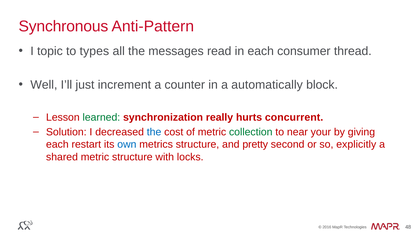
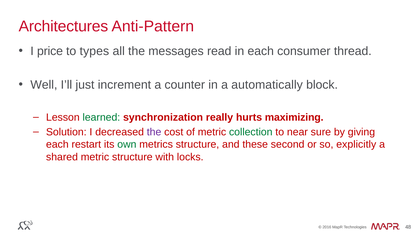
Synchronous: Synchronous -> Architectures
topic: topic -> price
concurrent: concurrent -> maximizing
the at (154, 132) colour: blue -> purple
your: your -> sure
own colour: blue -> green
pretty: pretty -> these
